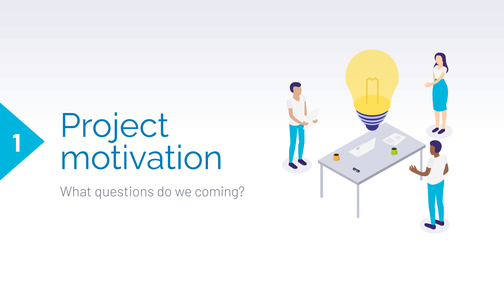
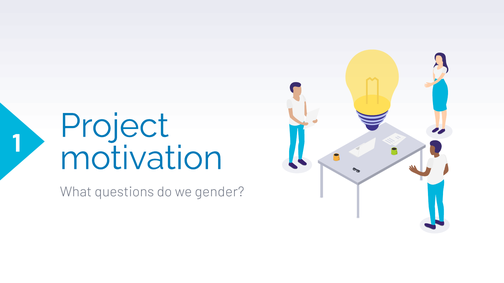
coming: coming -> gender
